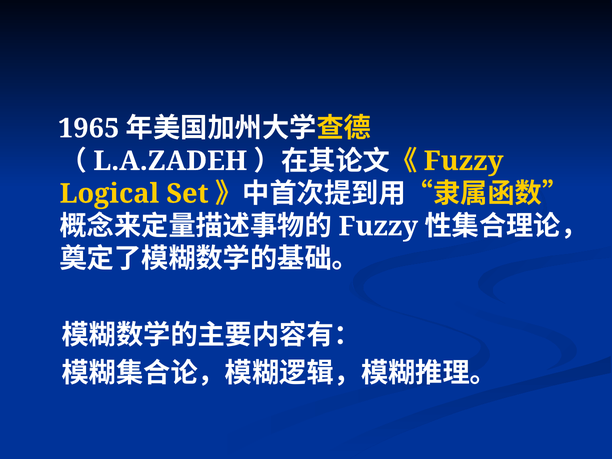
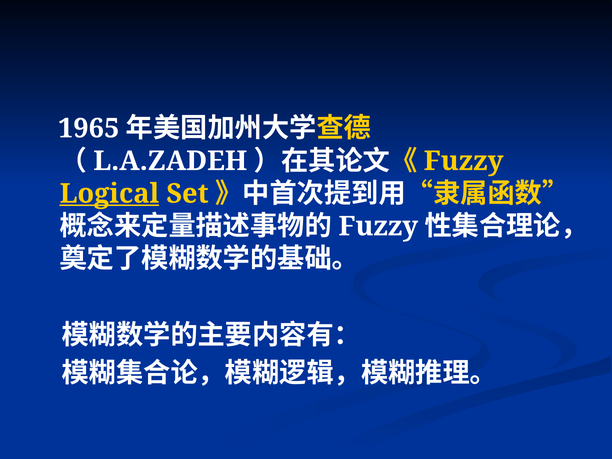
Logical underline: none -> present
